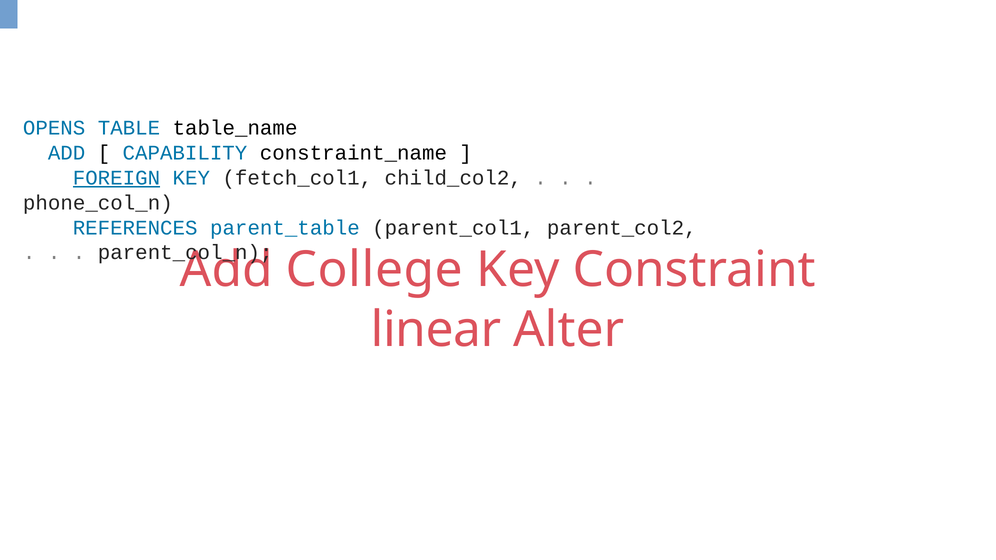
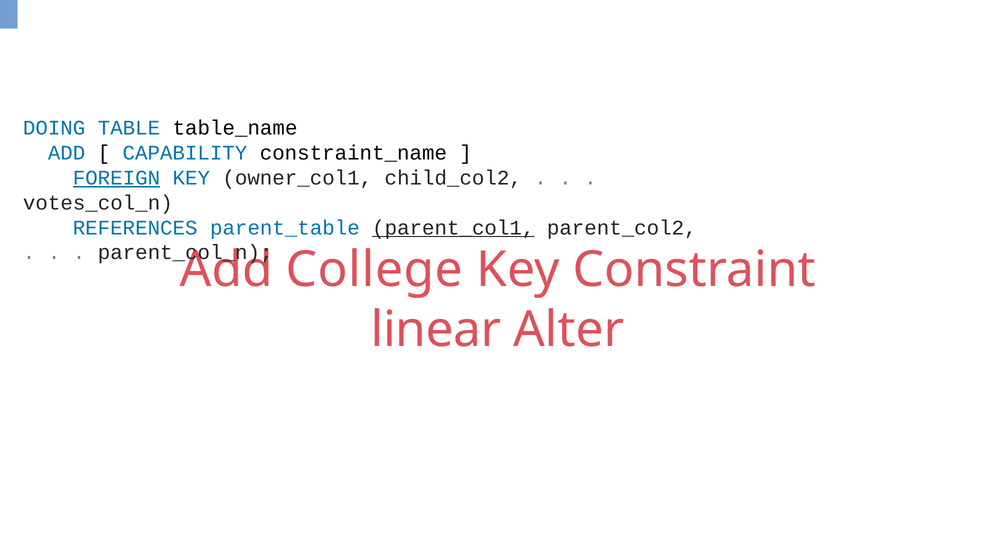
OPENS: OPENS -> DOING
fetch_col1: fetch_col1 -> owner_col1
phone_col_n: phone_col_n -> votes_col_n
parent_col1 underline: none -> present
